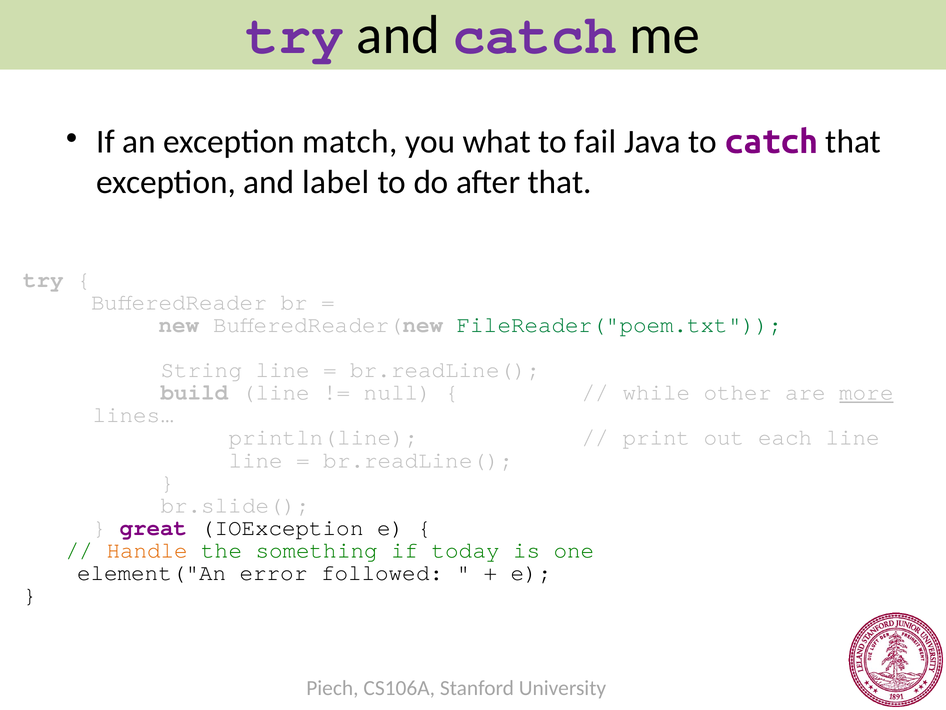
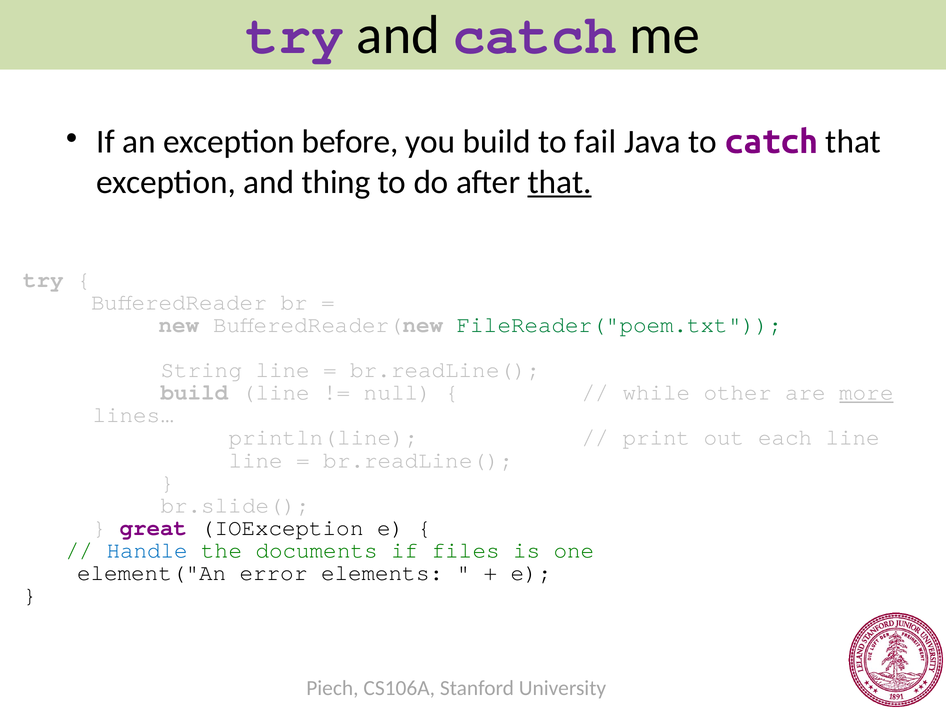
match: match -> before
you what: what -> build
label: label -> thing
that at (560, 182) underline: none -> present
Handle colour: orange -> blue
something: something -> documents
today: today -> files
followed: followed -> elements
